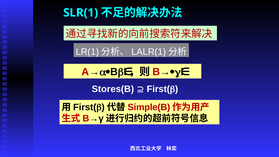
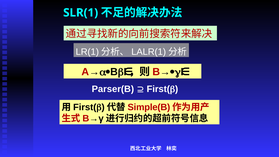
Stores(B: Stores(B -> Parser(B
